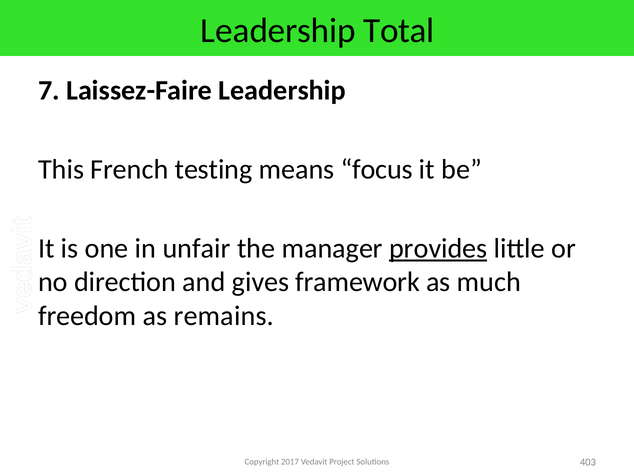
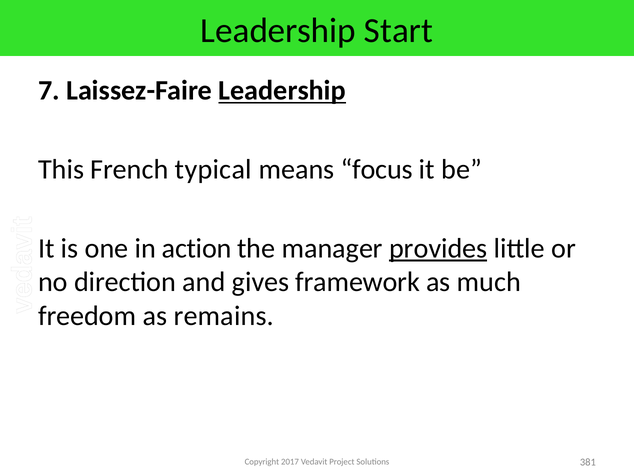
Total: Total -> Start
Leadership at (282, 91) underline: none -> present
testing: testing -> typical
unfair: unfair -> action
403: 403 -> 381
